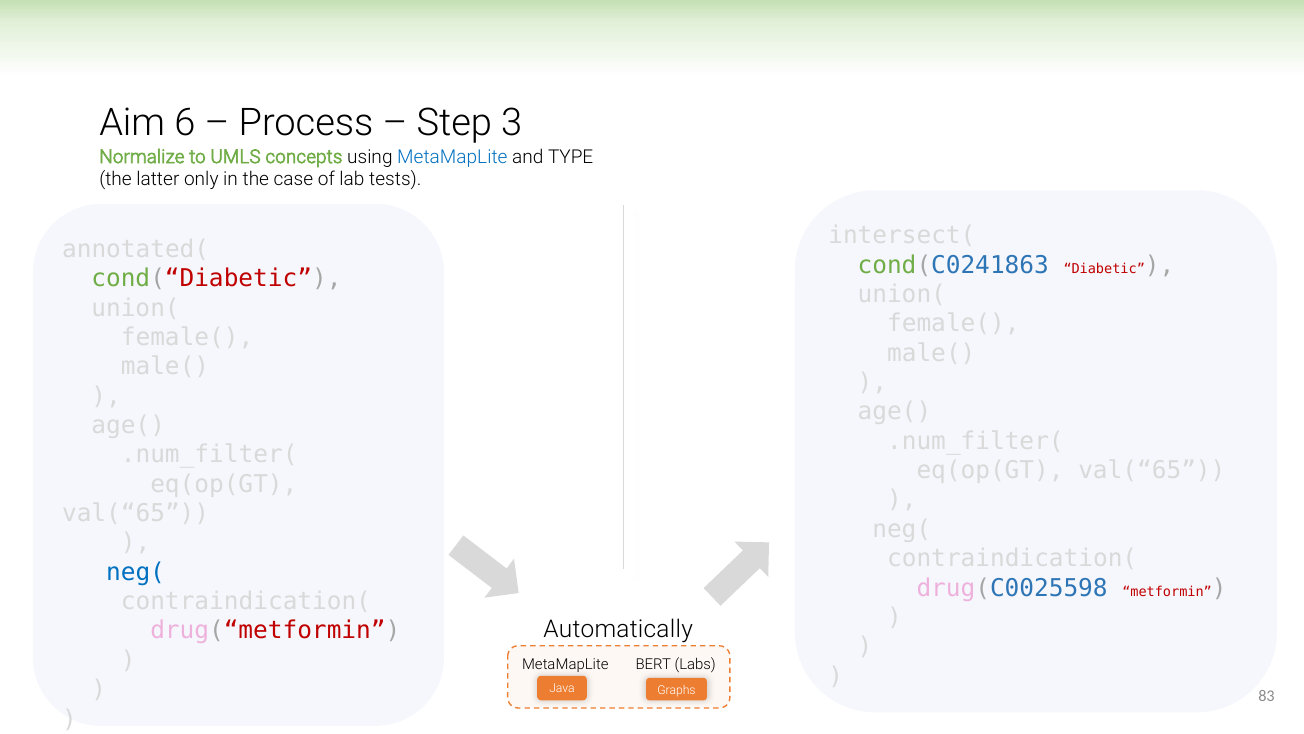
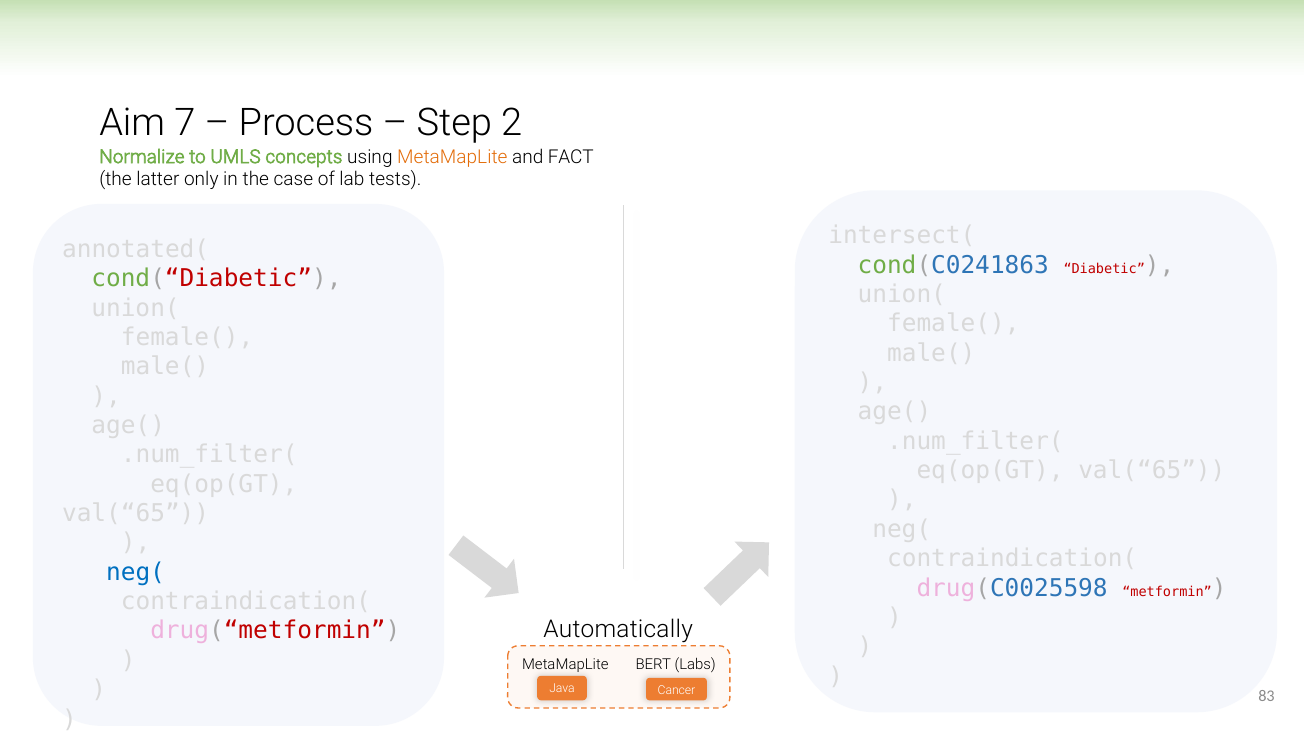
6: 6 -> 7
3: 3 -> 2
MetaMapLite at (452, 157) colour: blue -> orange
TYPE: TYPE -> FACT
Graphs: Graphs -> Cancer
